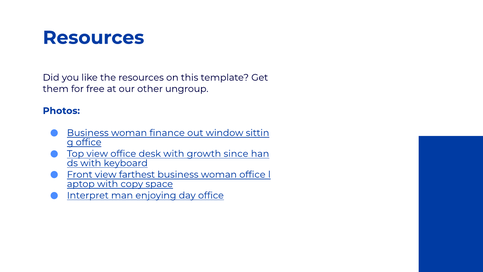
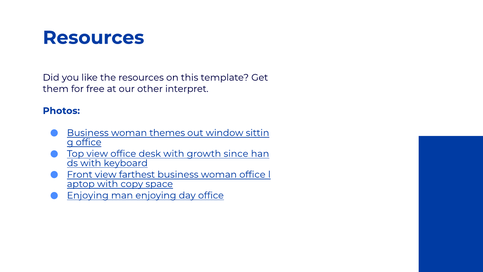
ungroup: ungroup -> interpret
finance: finance -> themes
Interpret at (88, 195): Interpret -> Enjoying
